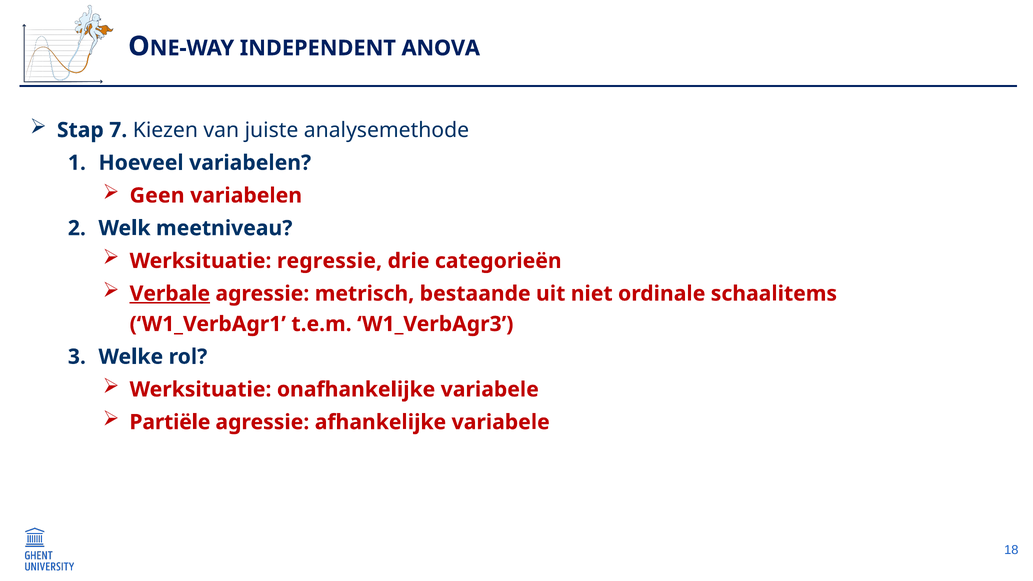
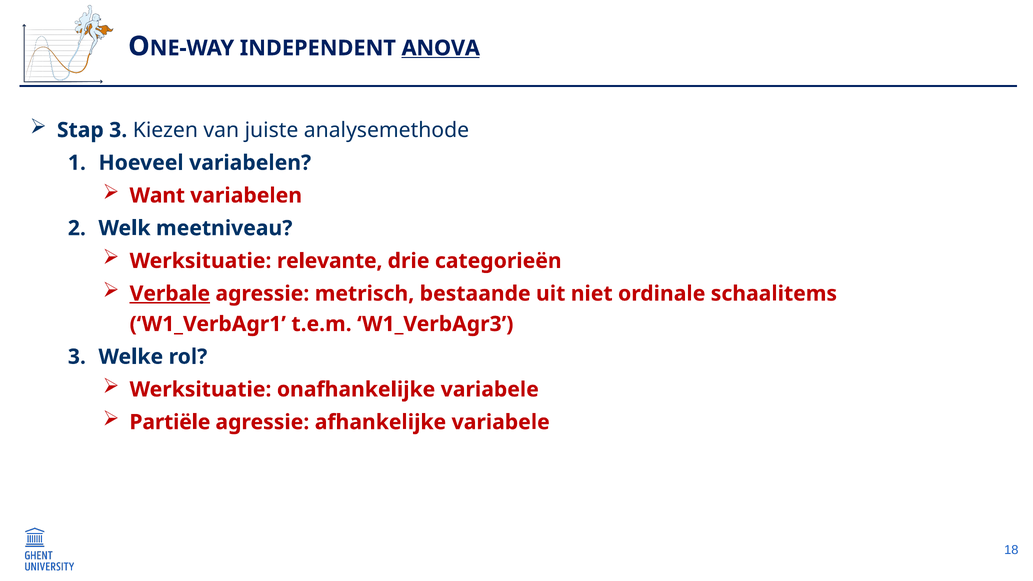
ANOVA underline: none -> present
Stap 7: 7 -> 3
Geen: Geen -> Want
regressie: regressie -> relevante
